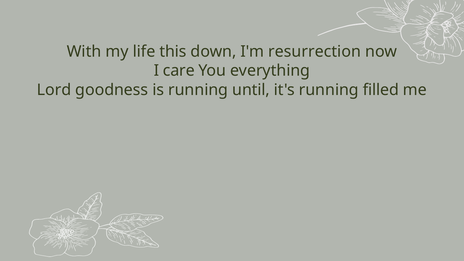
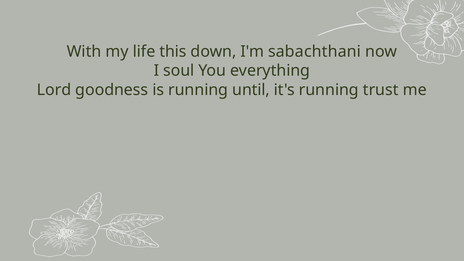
resurrection: resurrection -> sabachthani
care: care -> soul
filled: filled -> trust
